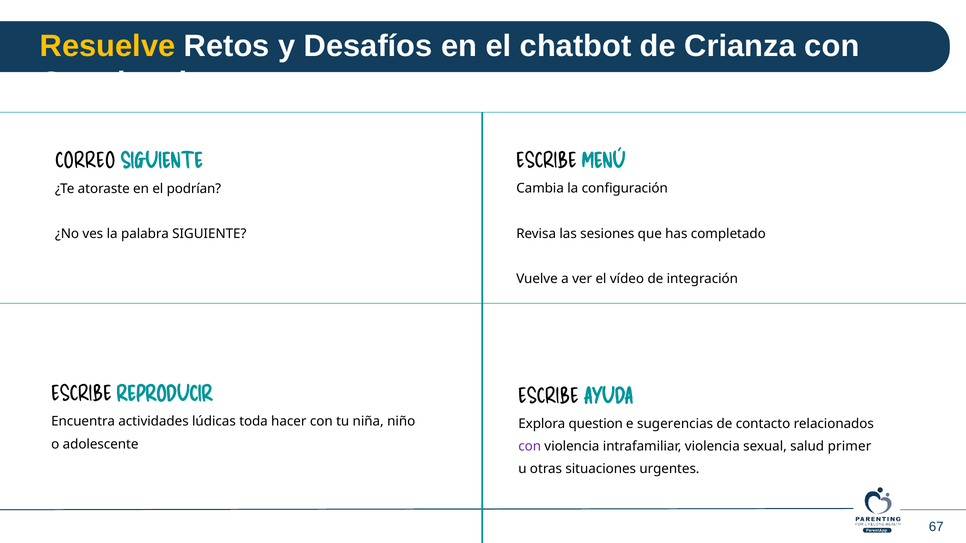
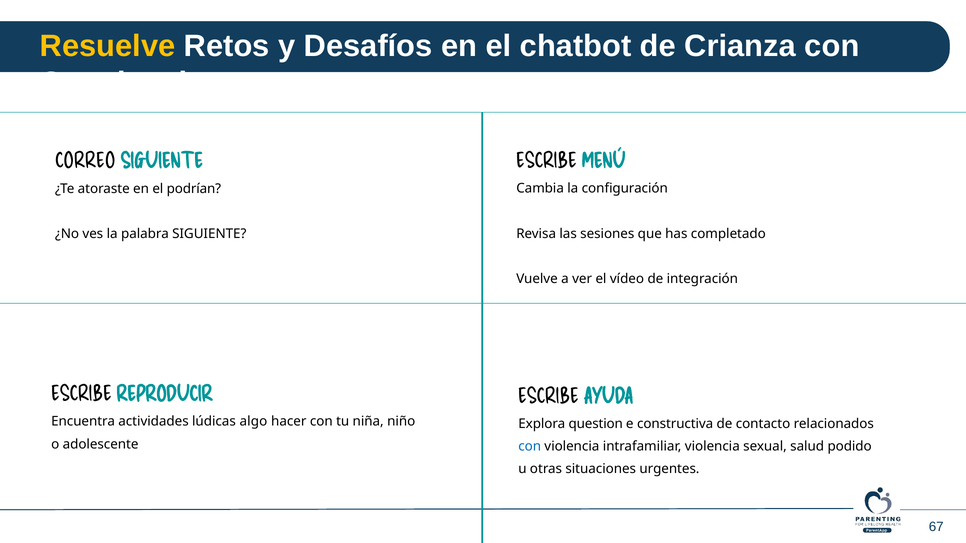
toda: toda -> algo
sugerencias: sugerencias -> constructiva
con at (530, 447) colour: purple -> blue
primer: primer -> podido
